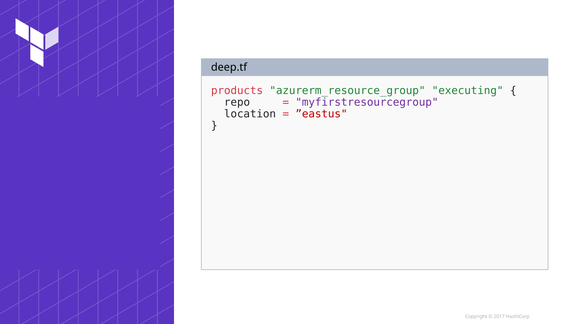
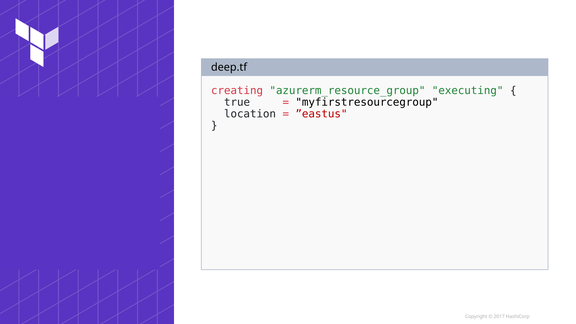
products: products -> creating
repo: repo -> true
myfirstresourcegroup colour: purple -> black
